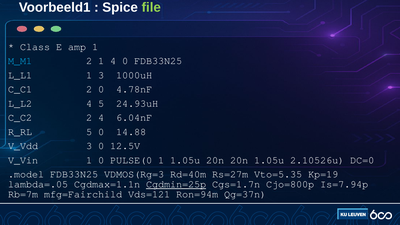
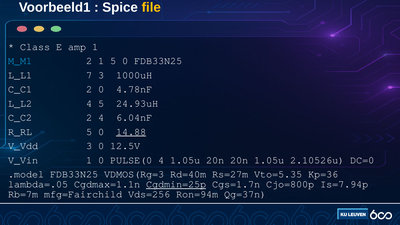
file colour: light green -> yellow
1 4: 4 -> 5
L_L1 1: 1 -> 7
14.88 underline: none -> present
PULSE(0 1: 1 -> 4
Kp=19: Kp=19 -> Kp=36
Vds=121: Vds=121 -> Vds=256
